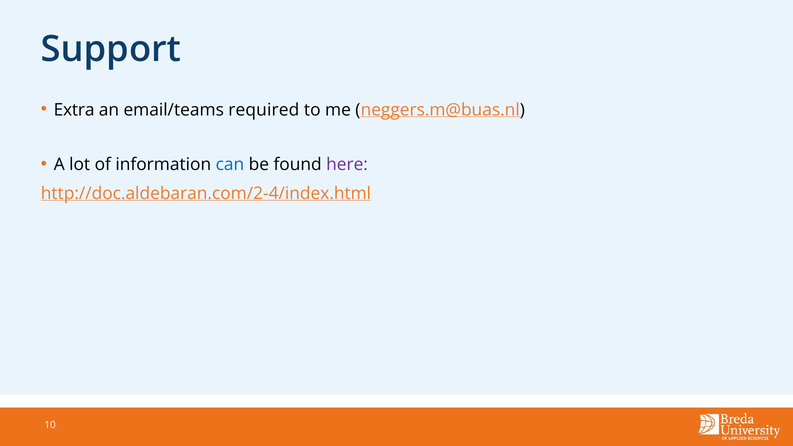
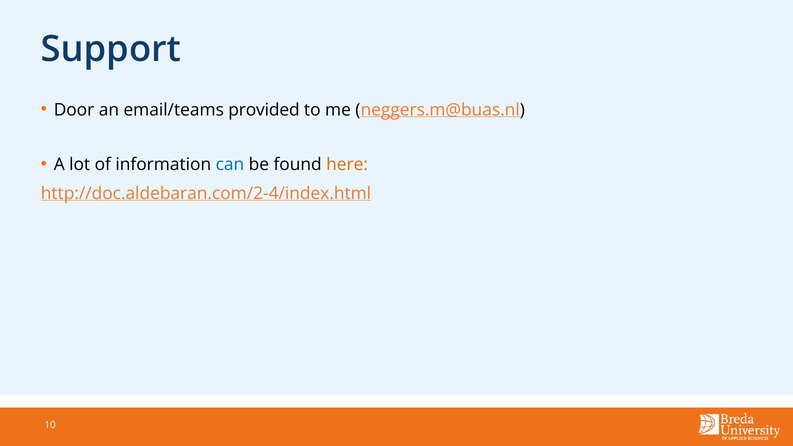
Extra: Extra -> Door
required: required -> provided
here colour: purple -> orange
